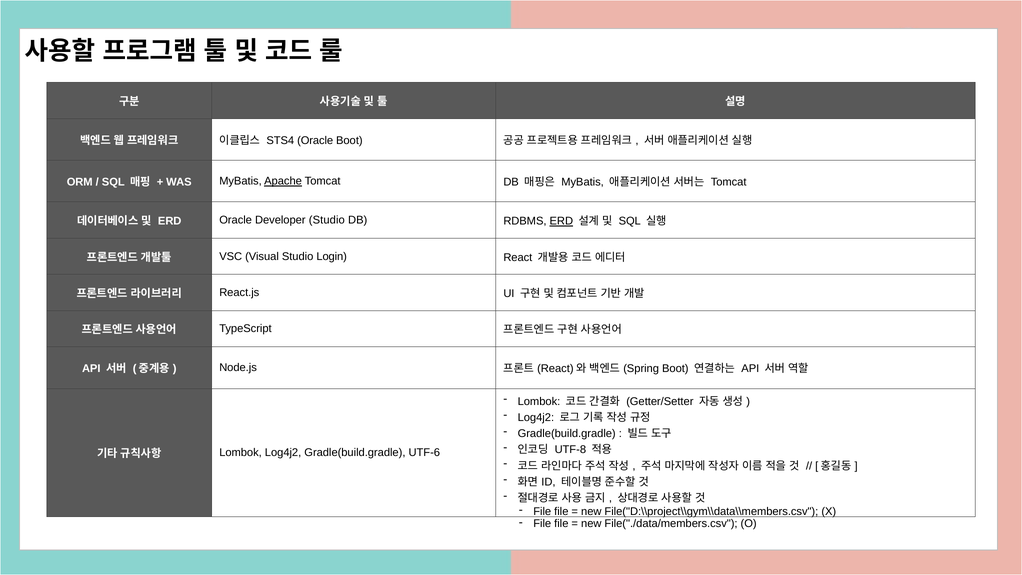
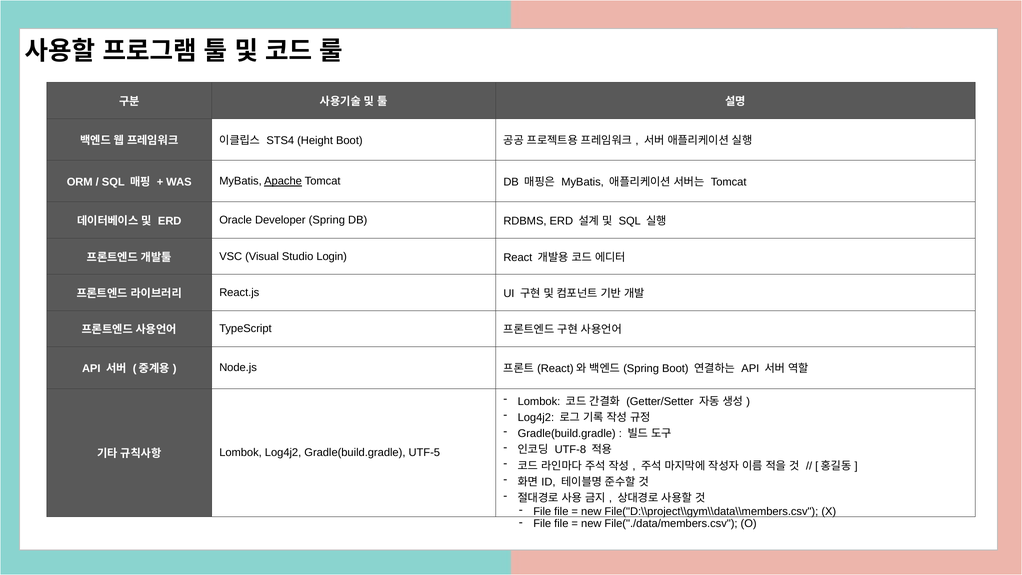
STS4 Oracle: Oracle -> Height
Developer Studio: Studio -> Spring
ERD at (561, 221) underline: present -> none
UTF-6: UTF-6 -> UTF-5
